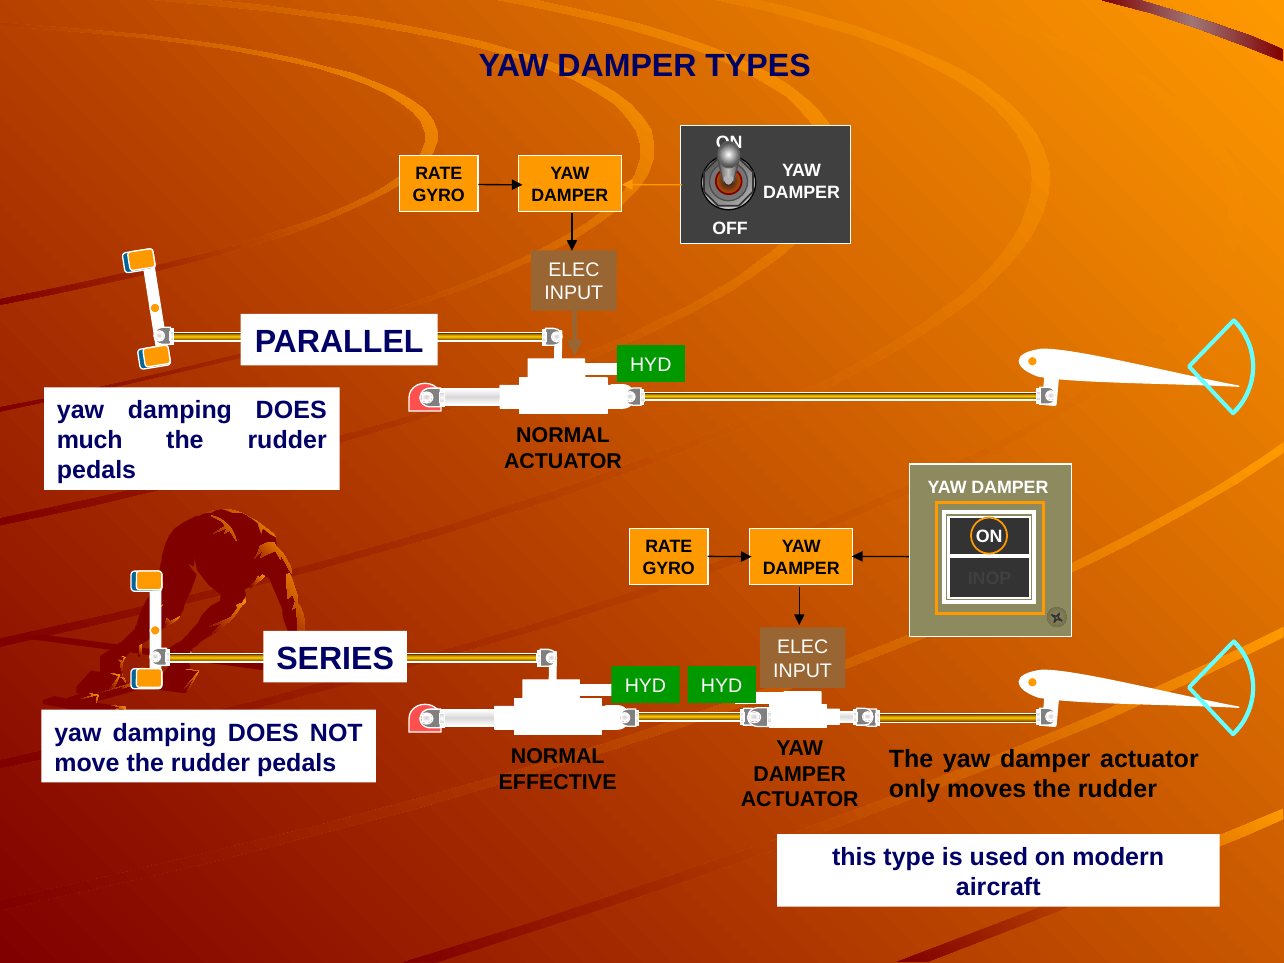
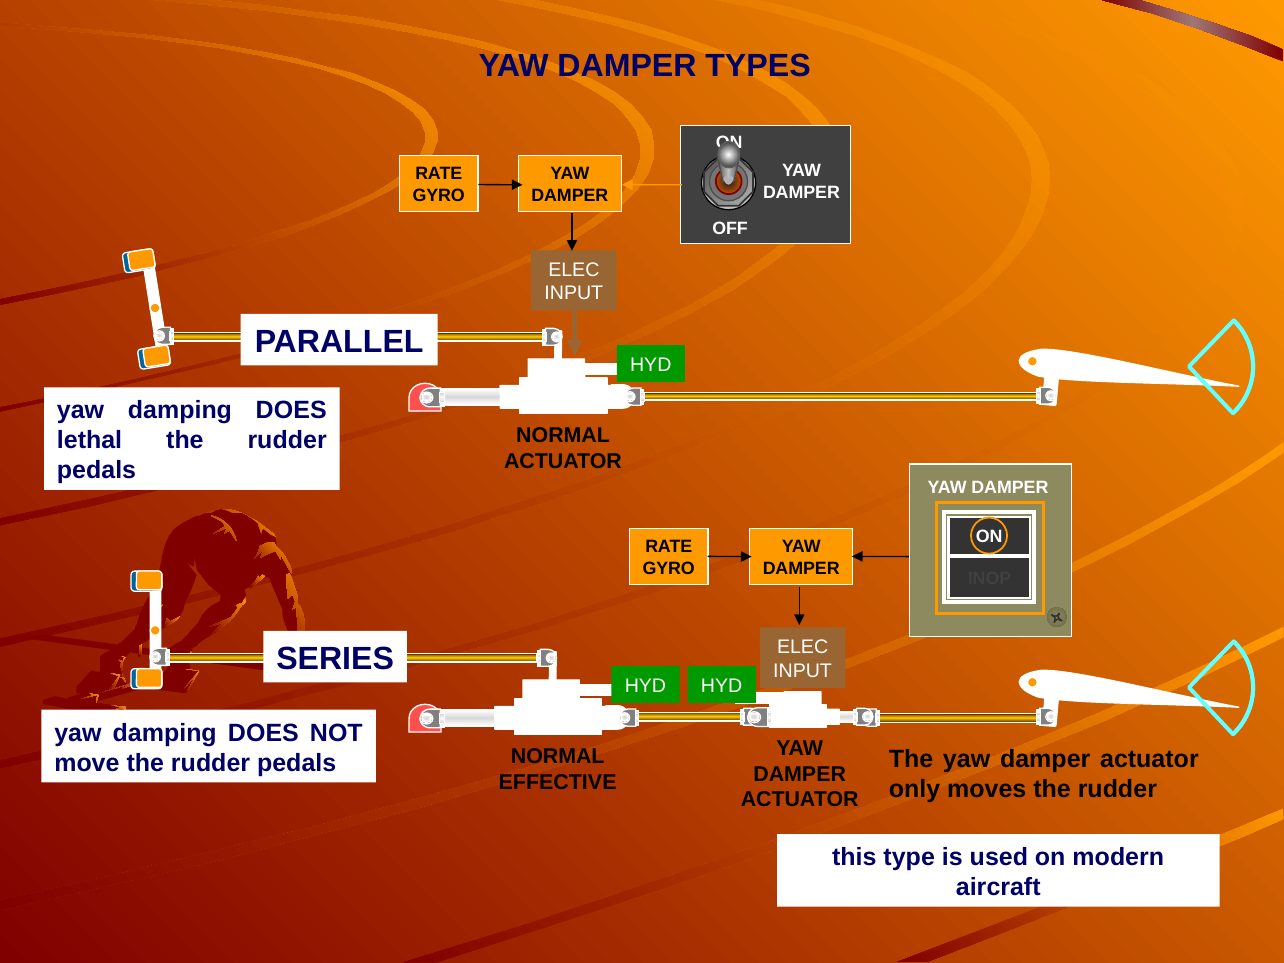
much: much -> lethal
